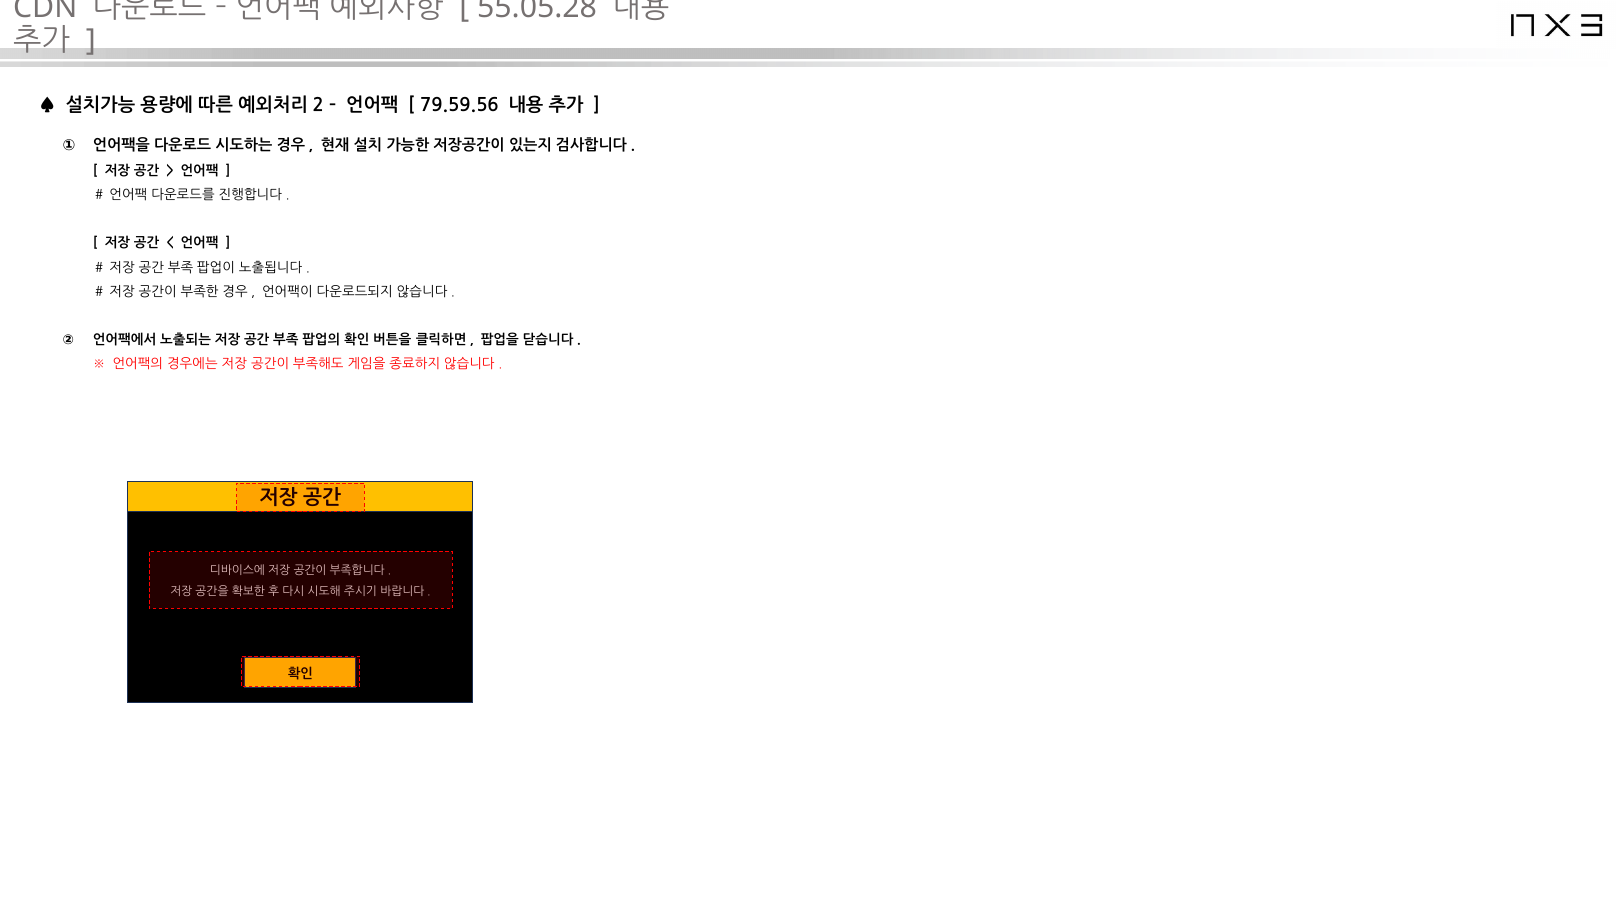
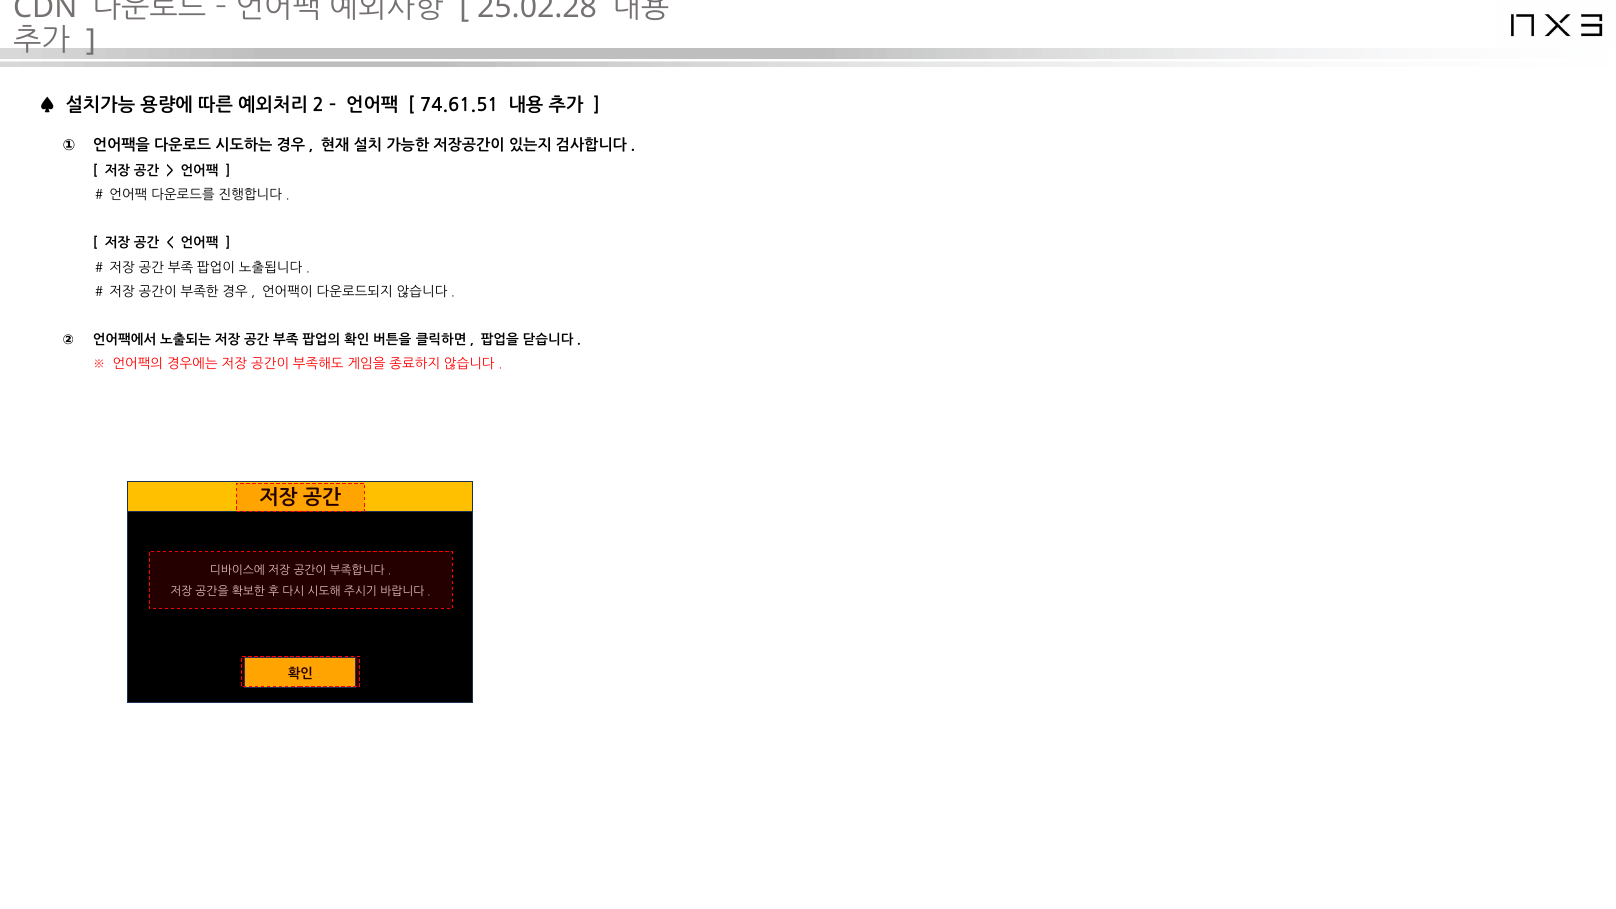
55.05.28: 55.05.28 -> 25.02.28
79.59.56: 79.59.56 -> 74.61.51
